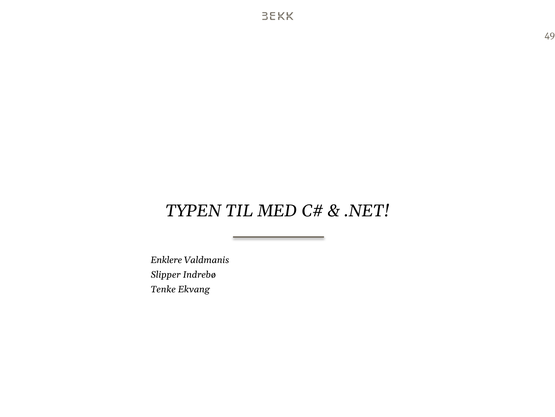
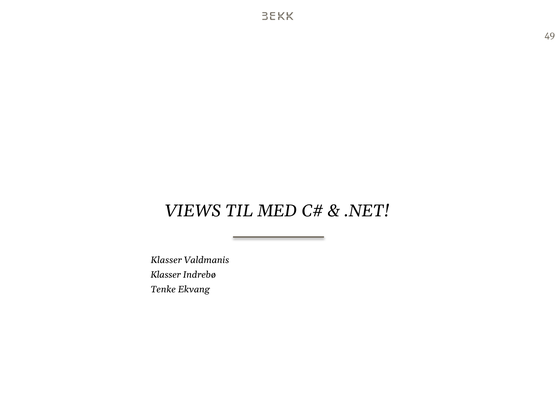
TYPEN: TYPEN -> VIEWS
Enklere at (166, 260): Enklere -> Klasser
Slipper at (166, 274): Slipper -> Klasser
